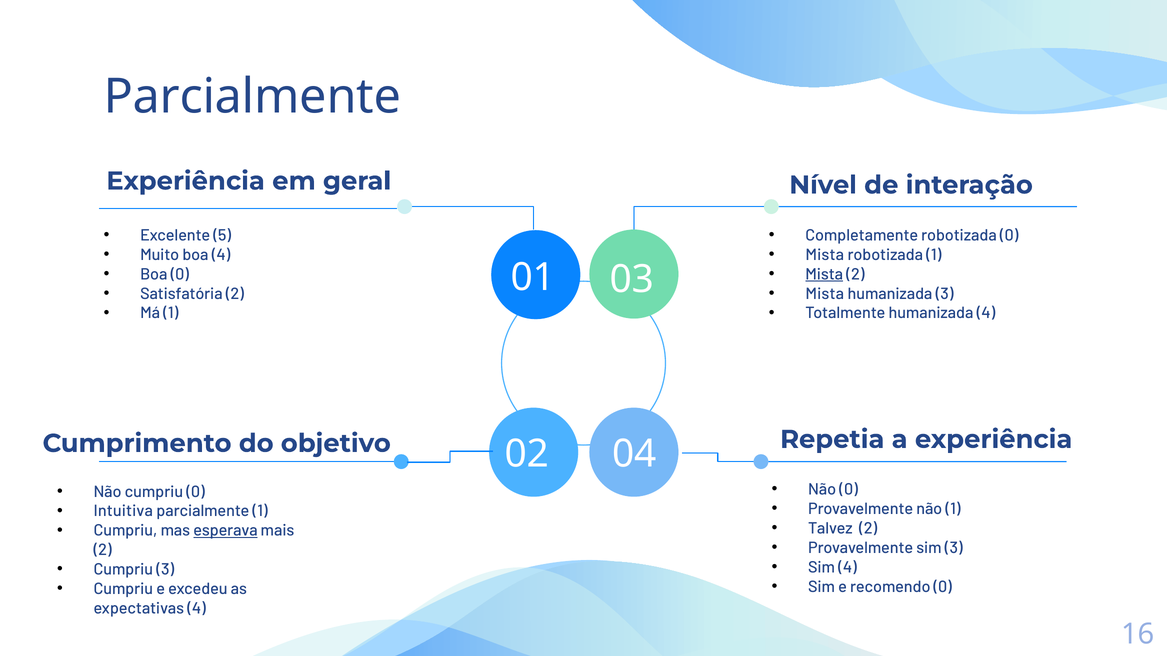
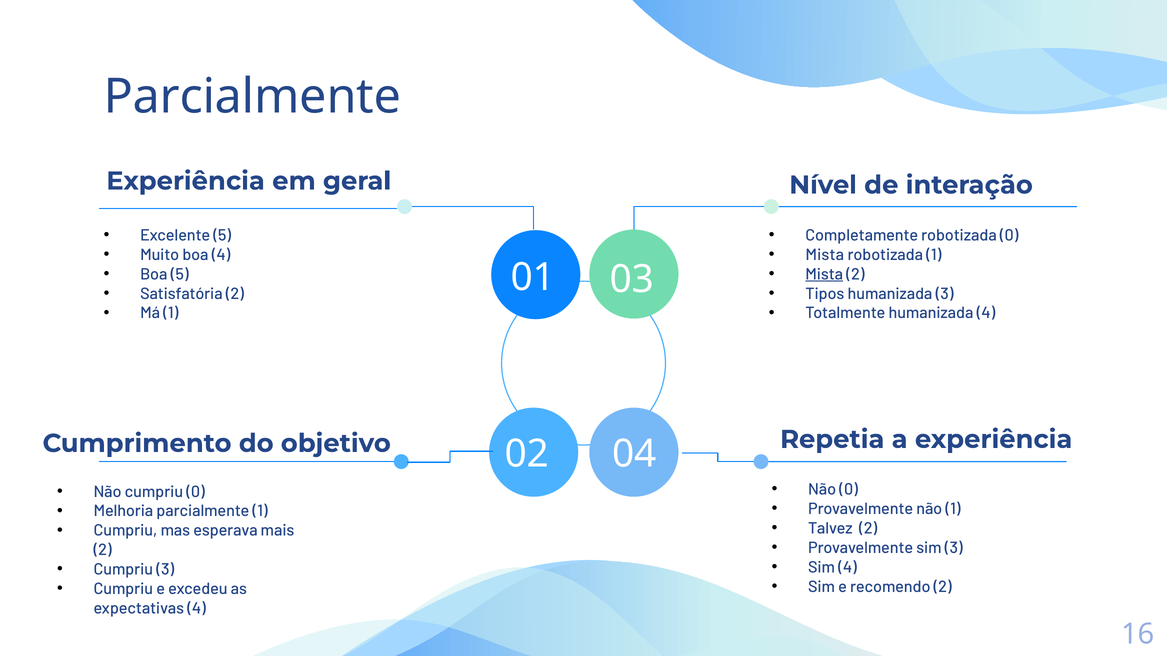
Boa 0: 0 -> 5
Mista at (825, 294): Mista -> Tipos
Intuitiva: Intuitiva -> Melhoria
esperava underline: present -> none
recomendo 0: 0 -> 2
